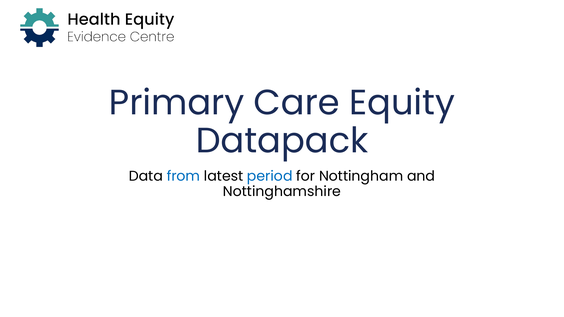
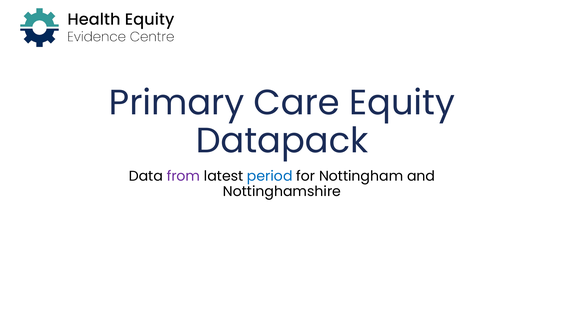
from colour: blue -> purple
